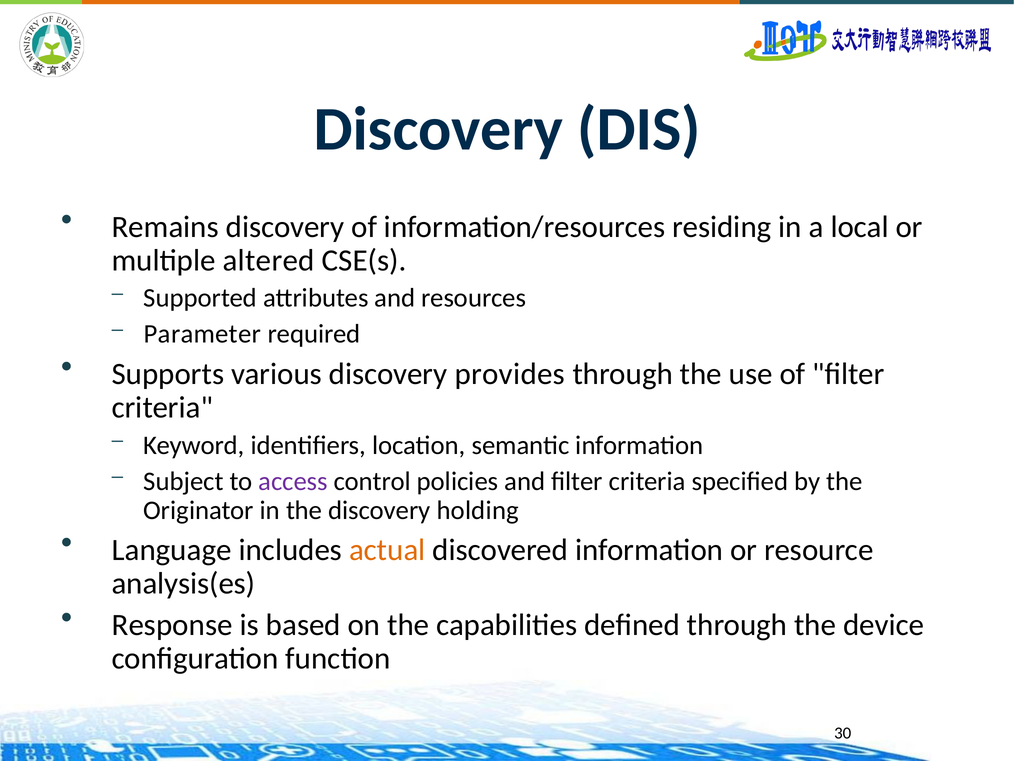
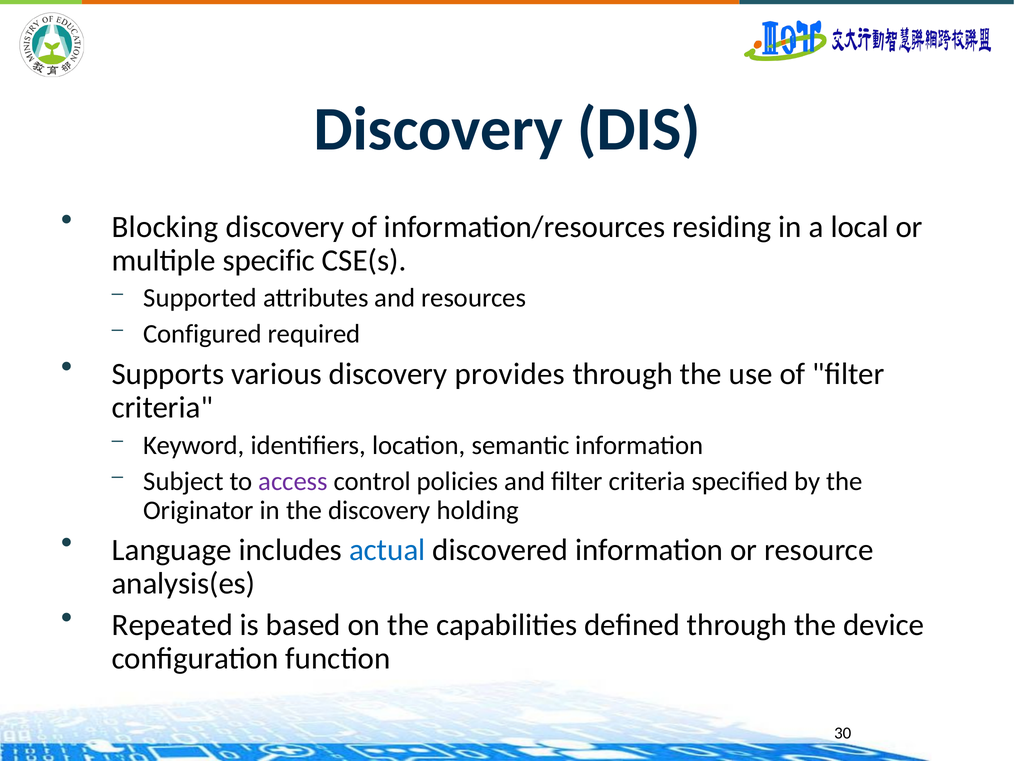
Remains: Remains -> Blocking
altered: altered -> specific
Parameter: Parameter -> Configured
actual colour: orange -> blue
Response: Response -> Repeated
